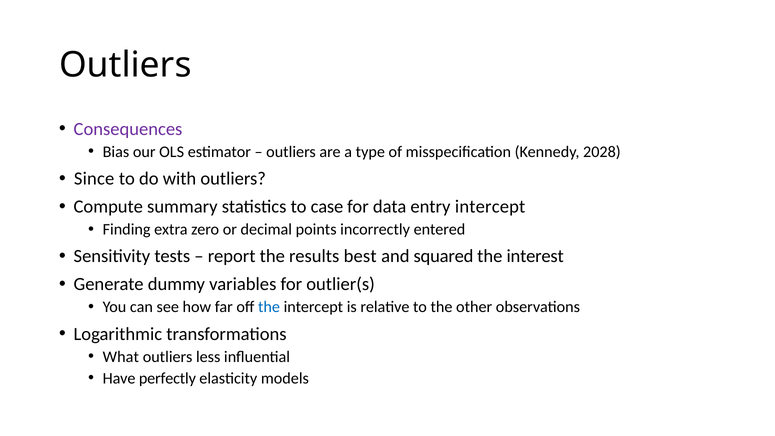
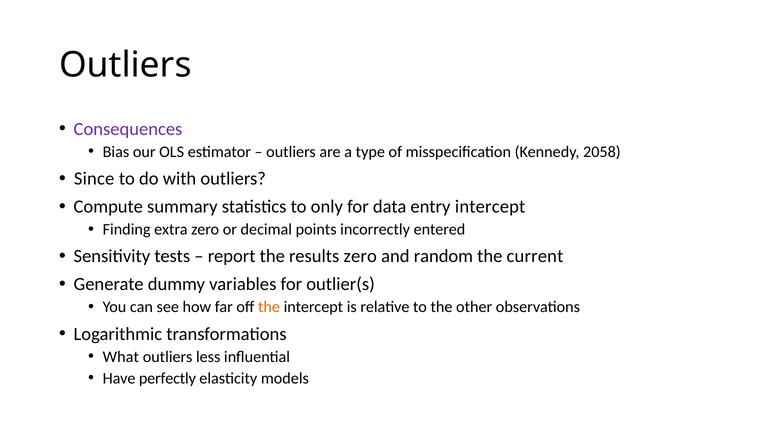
2028: 2028 -> 2058
case: case -> only
results best: best -> zero
squared: squared -> random
interest: interest -> current
the at (269, 307) colour: blue -> orange
